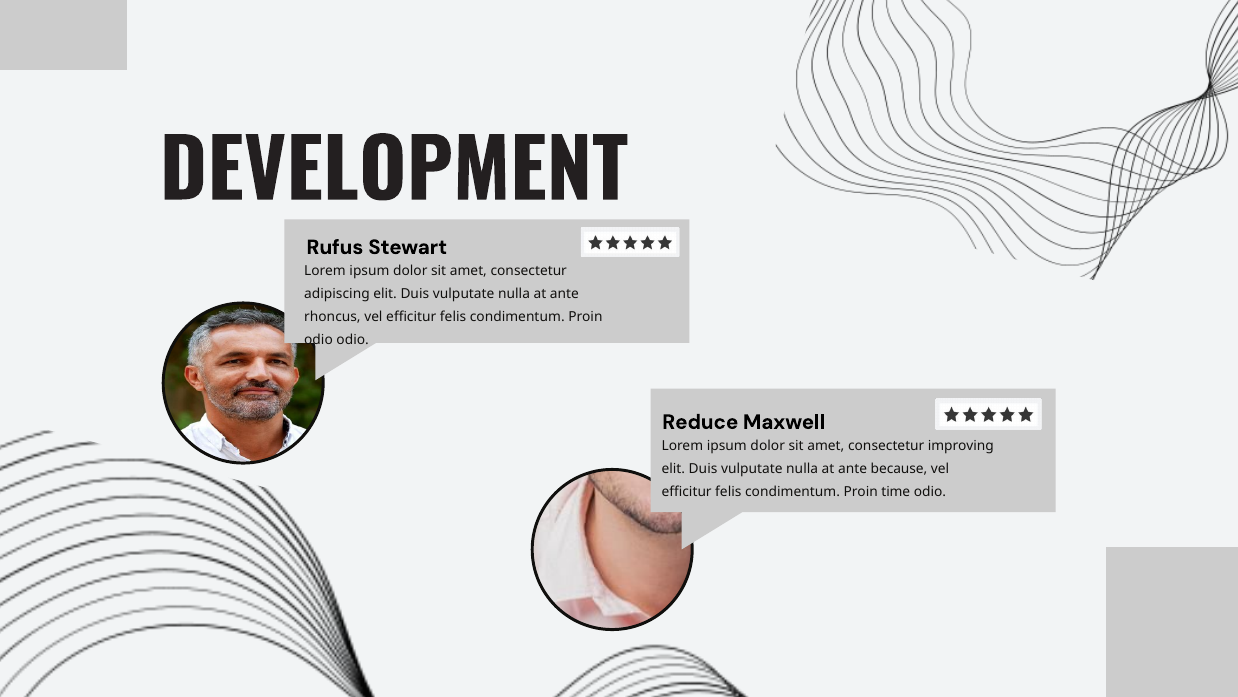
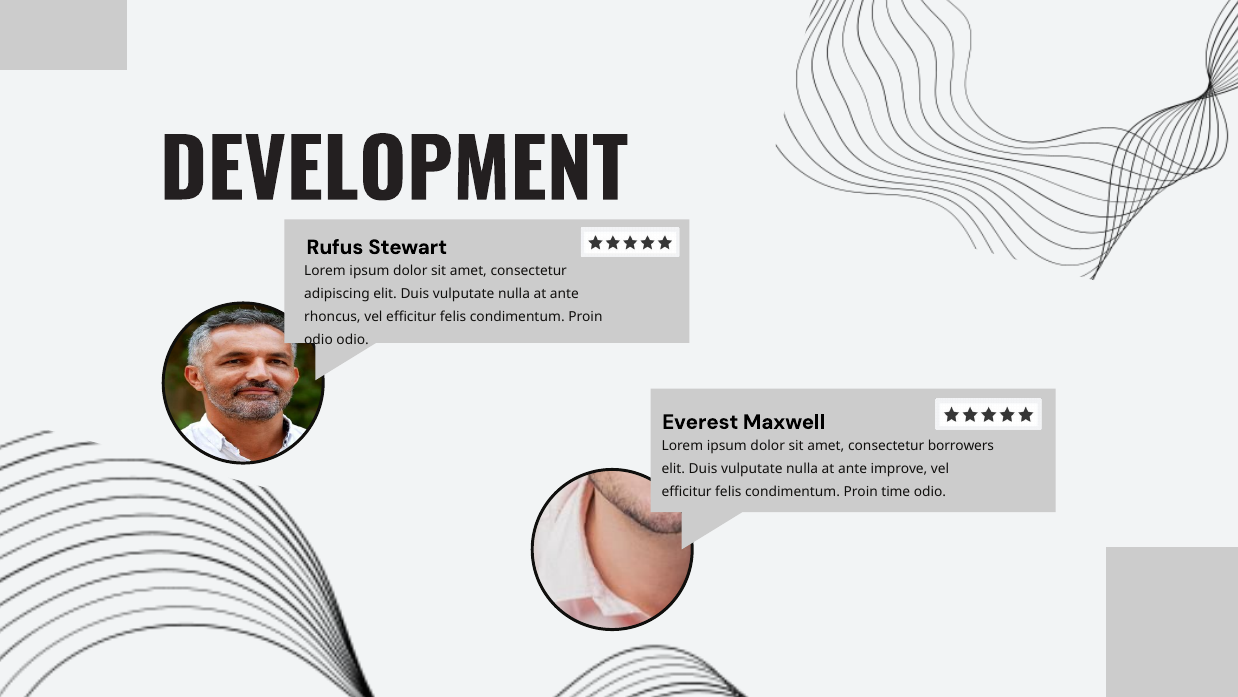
Reduce: Reduce -> Everest
improving: improving -> borrowers
because: because -> improve
